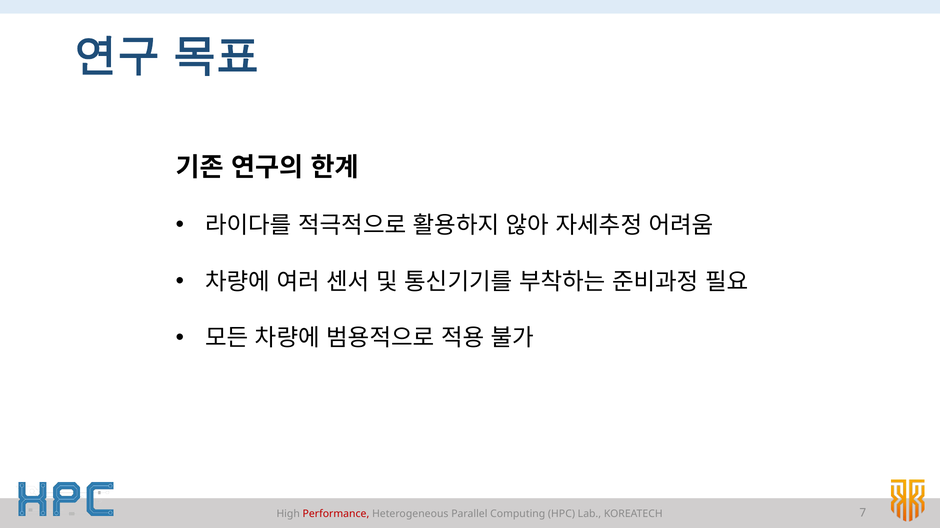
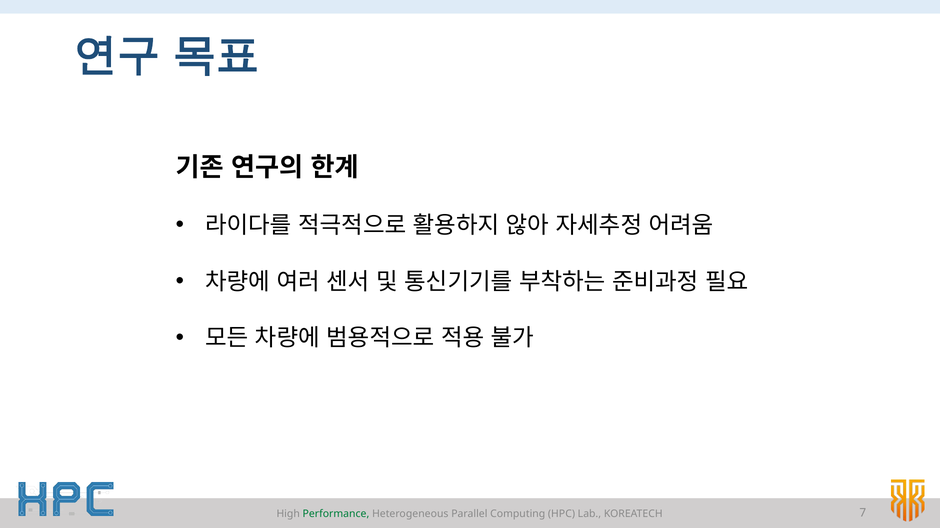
Performance colour: red -> green
